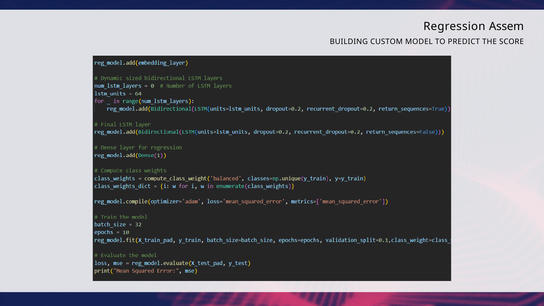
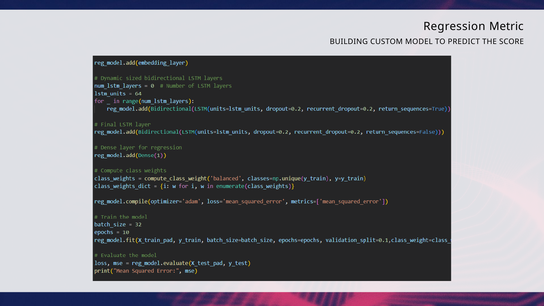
Assem: Assem -> Metric
